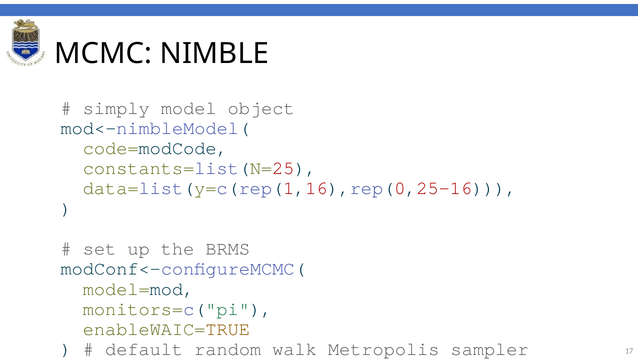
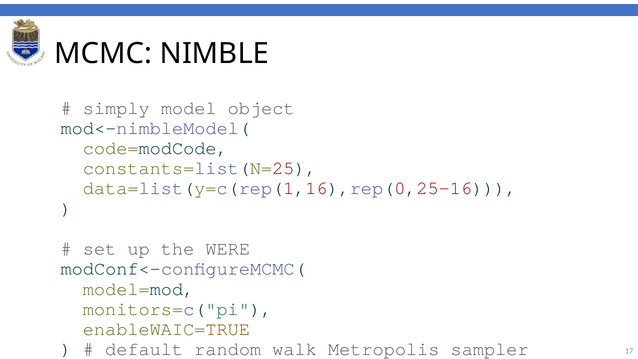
BRMS: BRMS -> WERE
